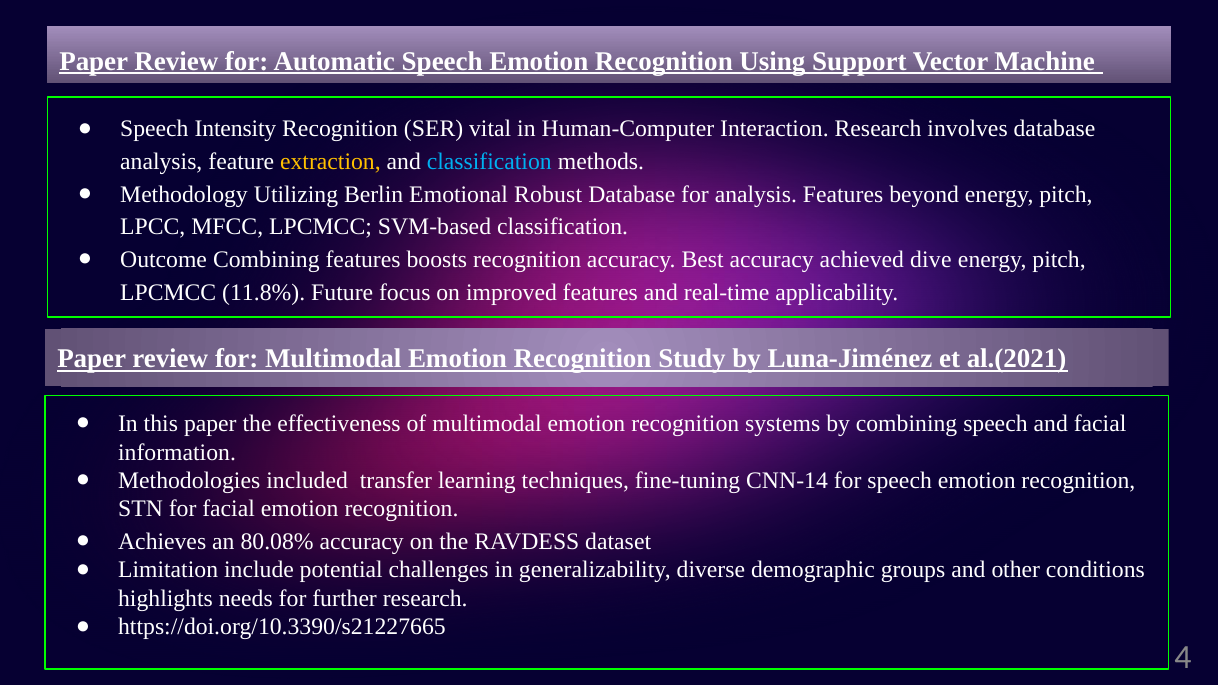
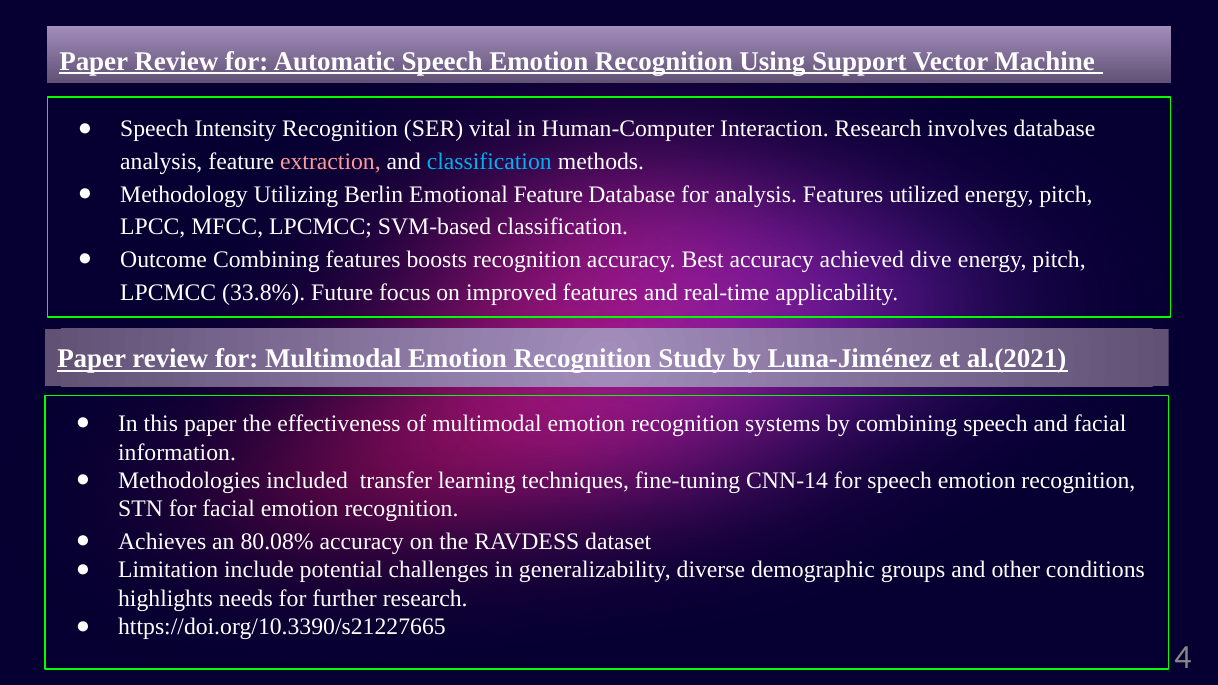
extraction colour: yellow -> pink
Emotional Robust: Robust -> Feature
beyond: beyond -> utilized
11.8%: 11.8% -> 33.8%
